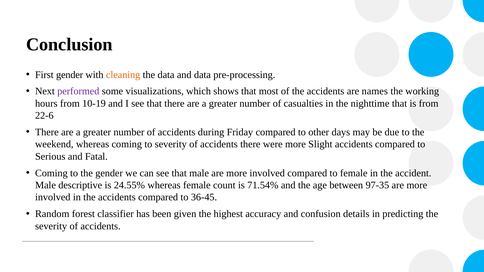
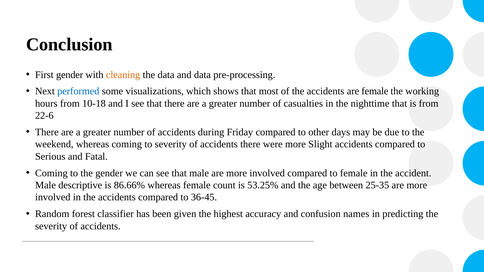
performed colour: purple -> blue
are names: names -> female
10-19: 10-19 -> 10-18
24.55%: 24.55% -> 86.66%
71.54%: 71.54% -> 53.25%
97-35: 97-35 -> 25-35
details: details -> names
